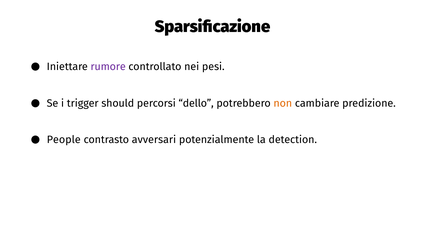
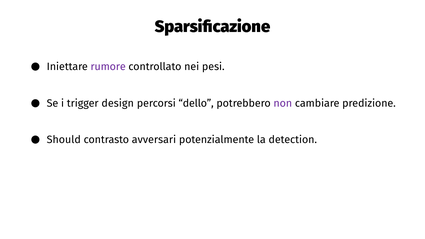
should: should -> design
non colour: orange -> purple
People: People -> Should
